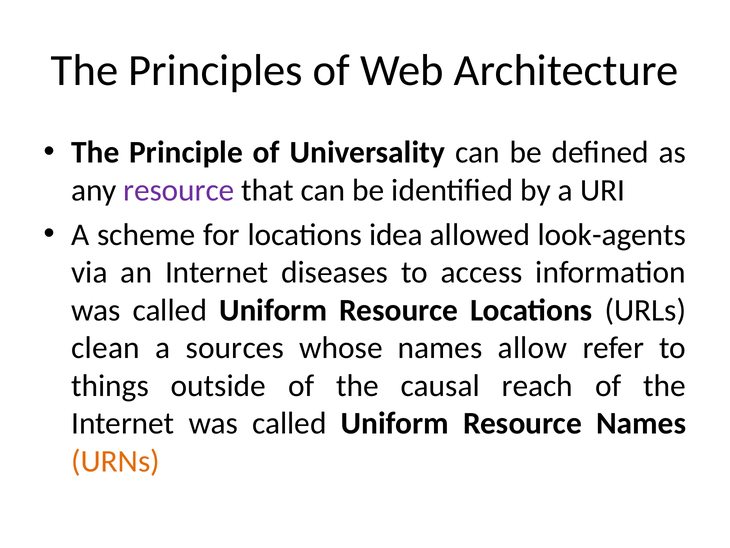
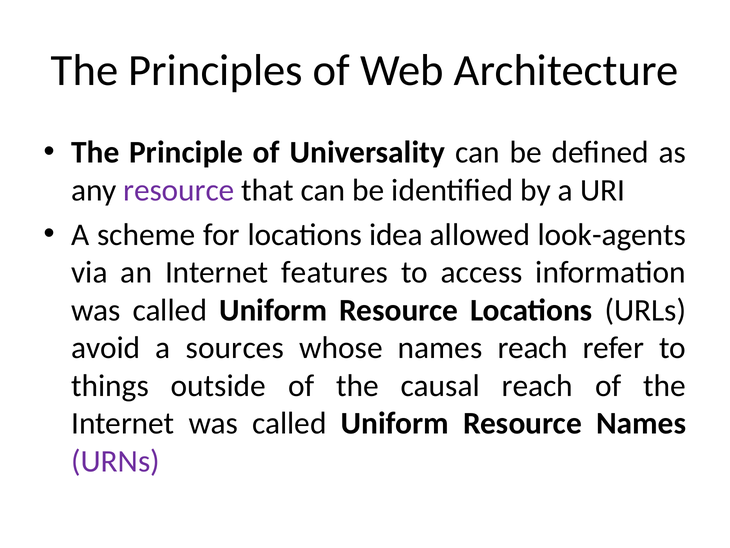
diseases: diseases -> features
clean: clean -> avoid
names allow: allow -> reach
URNs colour: orange -> purple
